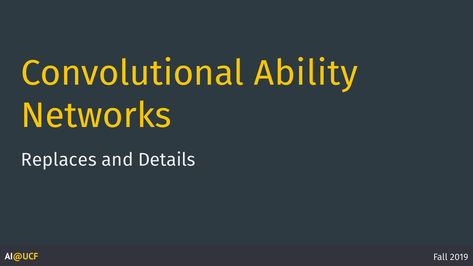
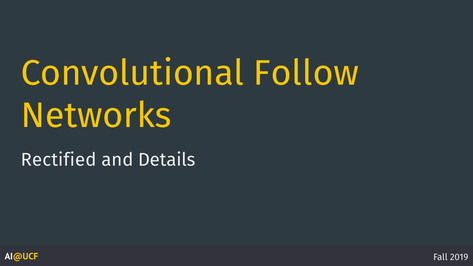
Ability: Ability -> Follow
Replaces: Replaces -> Rectified
